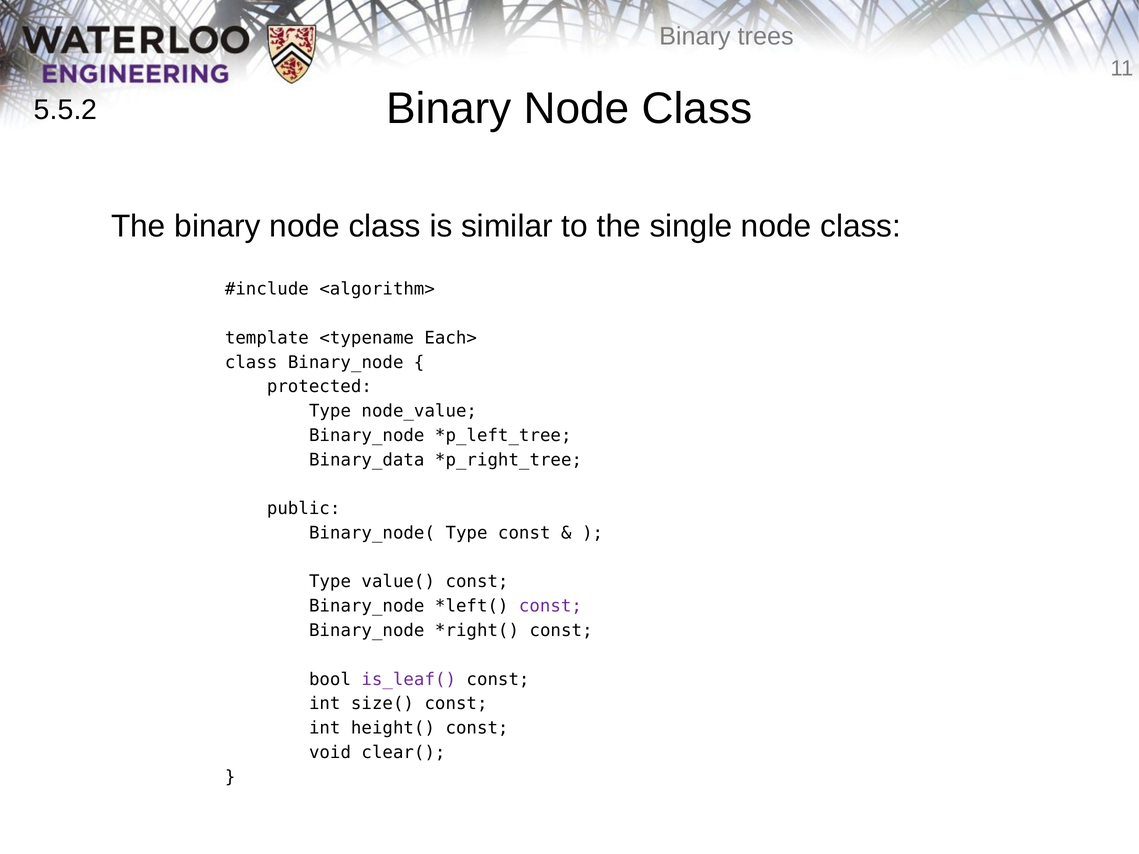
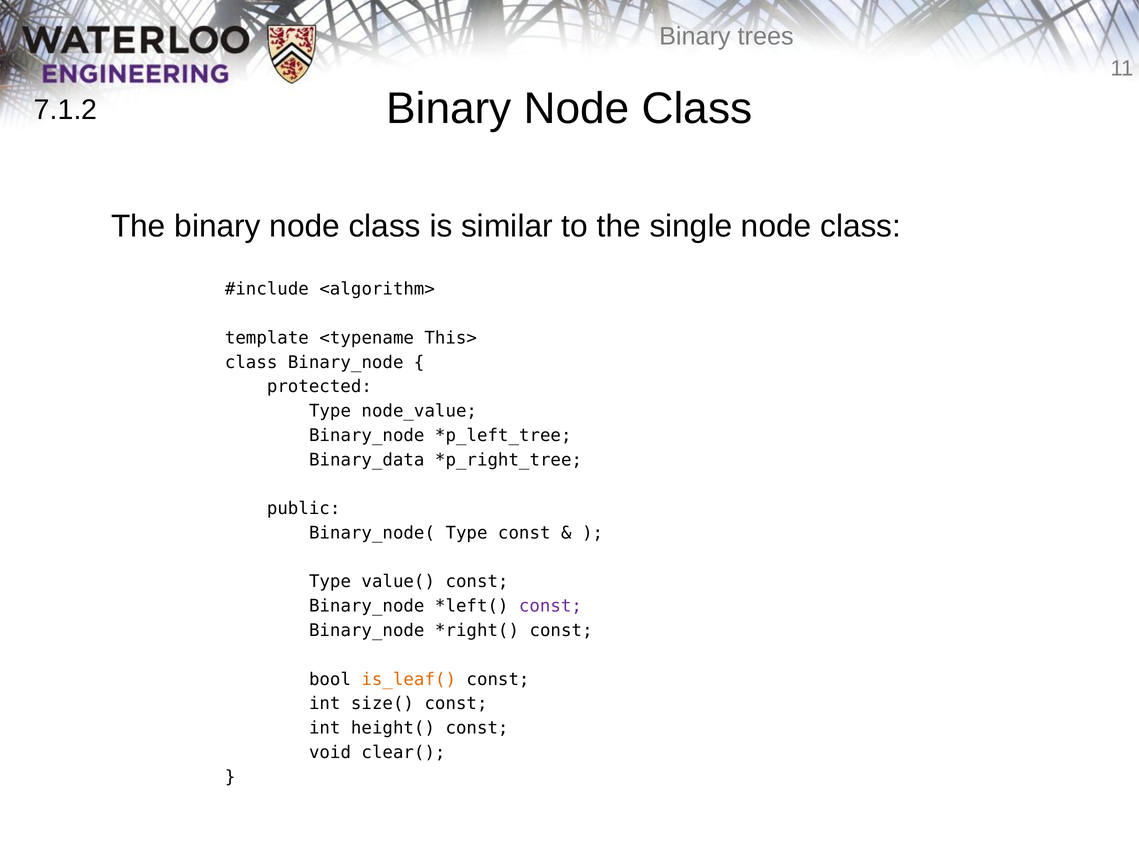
5.5.2: 5.5.2 -> 7.1.2
Each>: Each> -> This>
is_leaf( colour: purple -> orange
